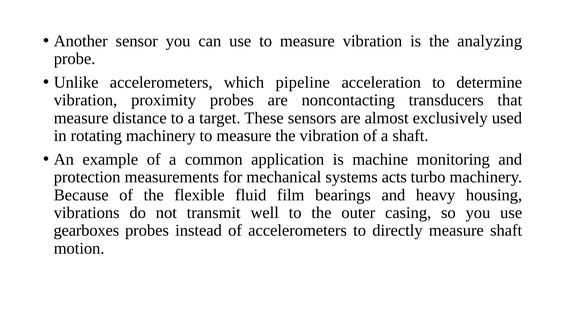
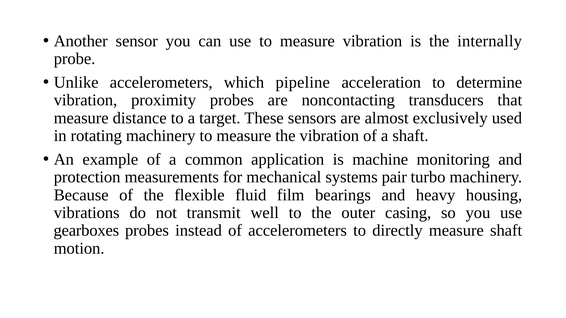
analyzing: analyzing -> internally
acts: acts -> pair
